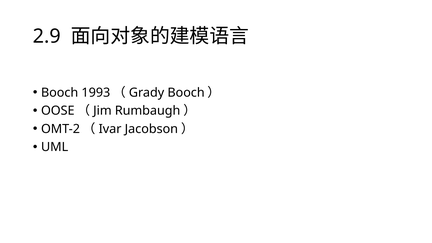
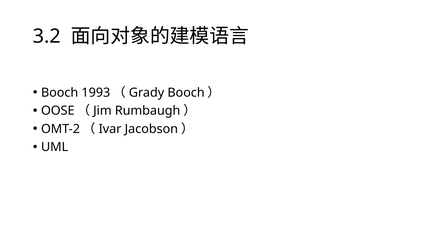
2.9: 2.9 -> 3.2
